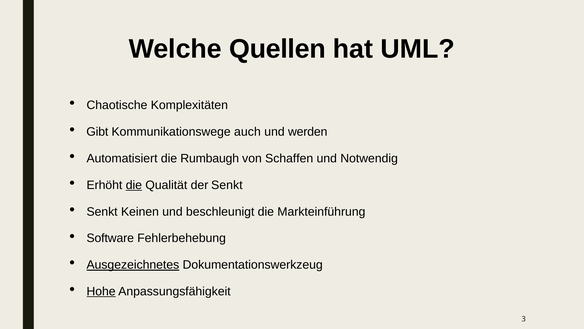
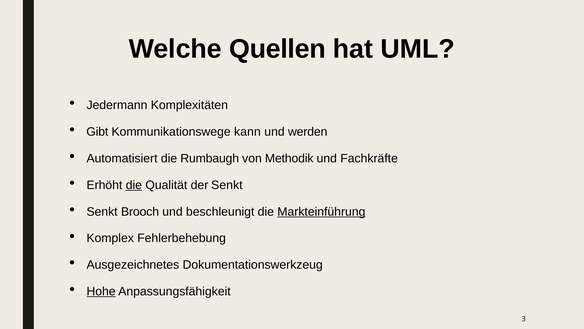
Chaotische: Chaotische -> Jedermann
auch: auch -> kann
Schaffen: Schaffen -> Methodik
Notwendig: Notwendig -> Fachkräfte
Keinen: Keinen -> Brooch
Markteinführung underline: none -> present
Software: Software -> Komplex
Ausgezeichnetes underline: present -> none
